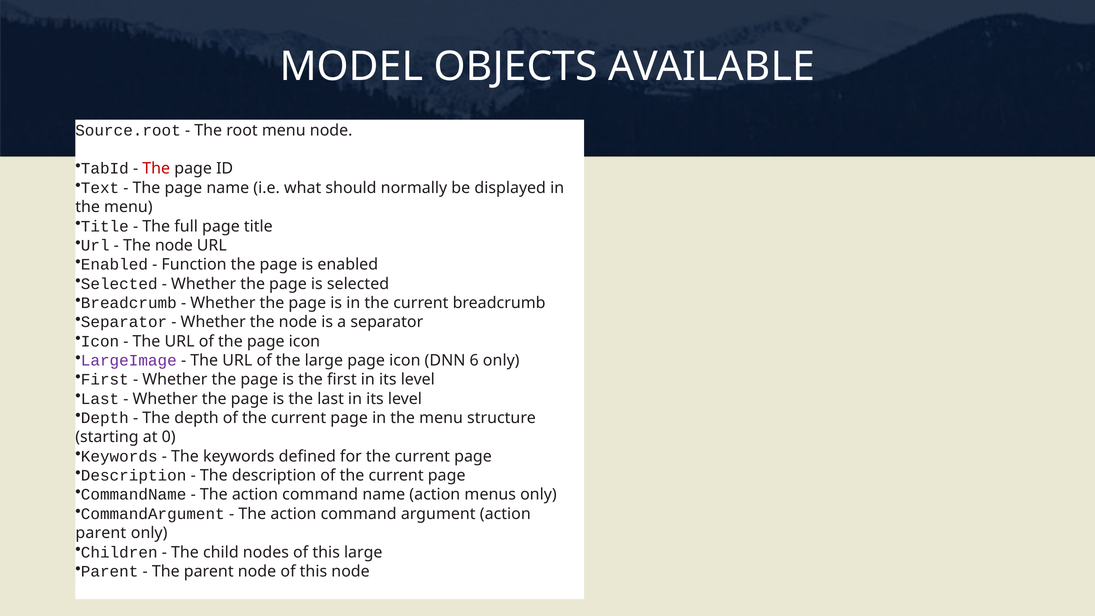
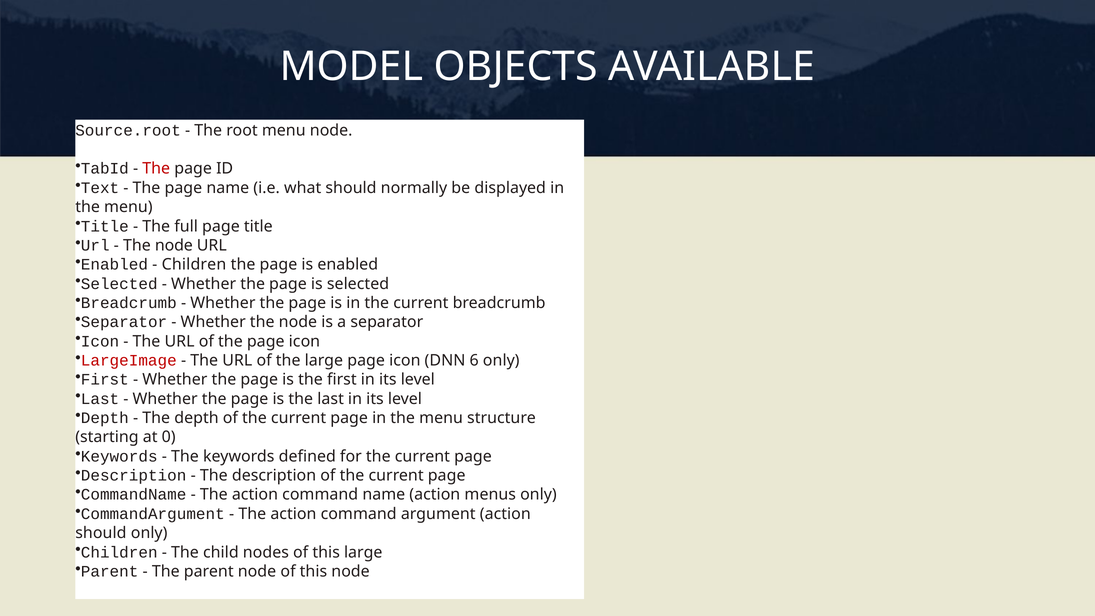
Function at (194, 265): Function -> Children
LargeImage colour: purple -> red
parent at (101, 533): parent -> should
